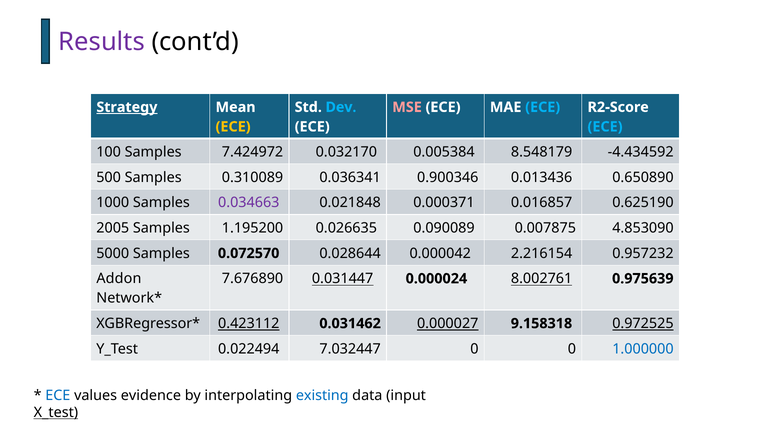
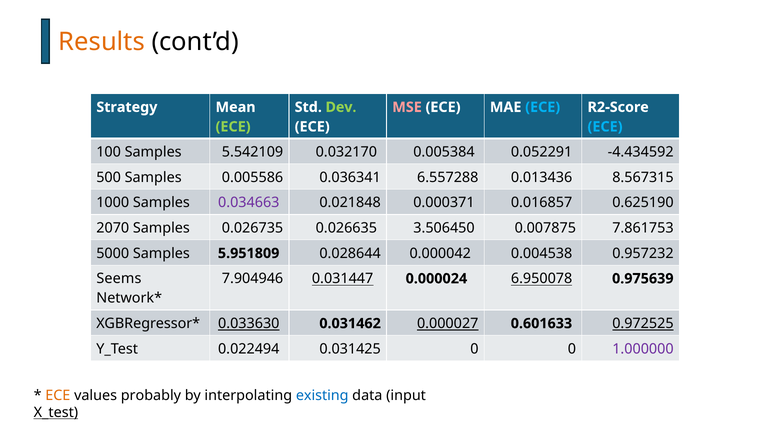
Results colour: purple -> orange
Strategy underline: present -> none
Dev colour: light blue -> light green
ECE at (233, 127) colour: yellow -> light green
7.424972: 7.424972 -> 5.542109
8.548179: 8.548179 -> 0.052291
0.310089: 0.310089 -> 0.005586
0.900346: 0.900346 -> 6.557288
0.650890: 0.650890 -> 8.567315
2005: 2005 -> 2070
1.195200: 1.195200 -> 0.026735
0.090089: 0.090089 -> 3.506450
4.853090: 4.853090 -> 7.861753
0.072570: 0.072570 -> 5.951809
2.216154: 2.216154 -> 0.004538
Addon: Addon -> Seems
7.676890: 7.676890 -> 7.904946
8.002761: 8.002761 -> 6.950078
0.423112: 0.423112 -> 0.033630
9.158318: 9.158318 -> 0.601633
7.032447: 7.032447 -> 0.031425
1.000000 colour: blue -> purple
ECE at (58, 396) colour: blue -> orange
evidence: evidence -> probably
